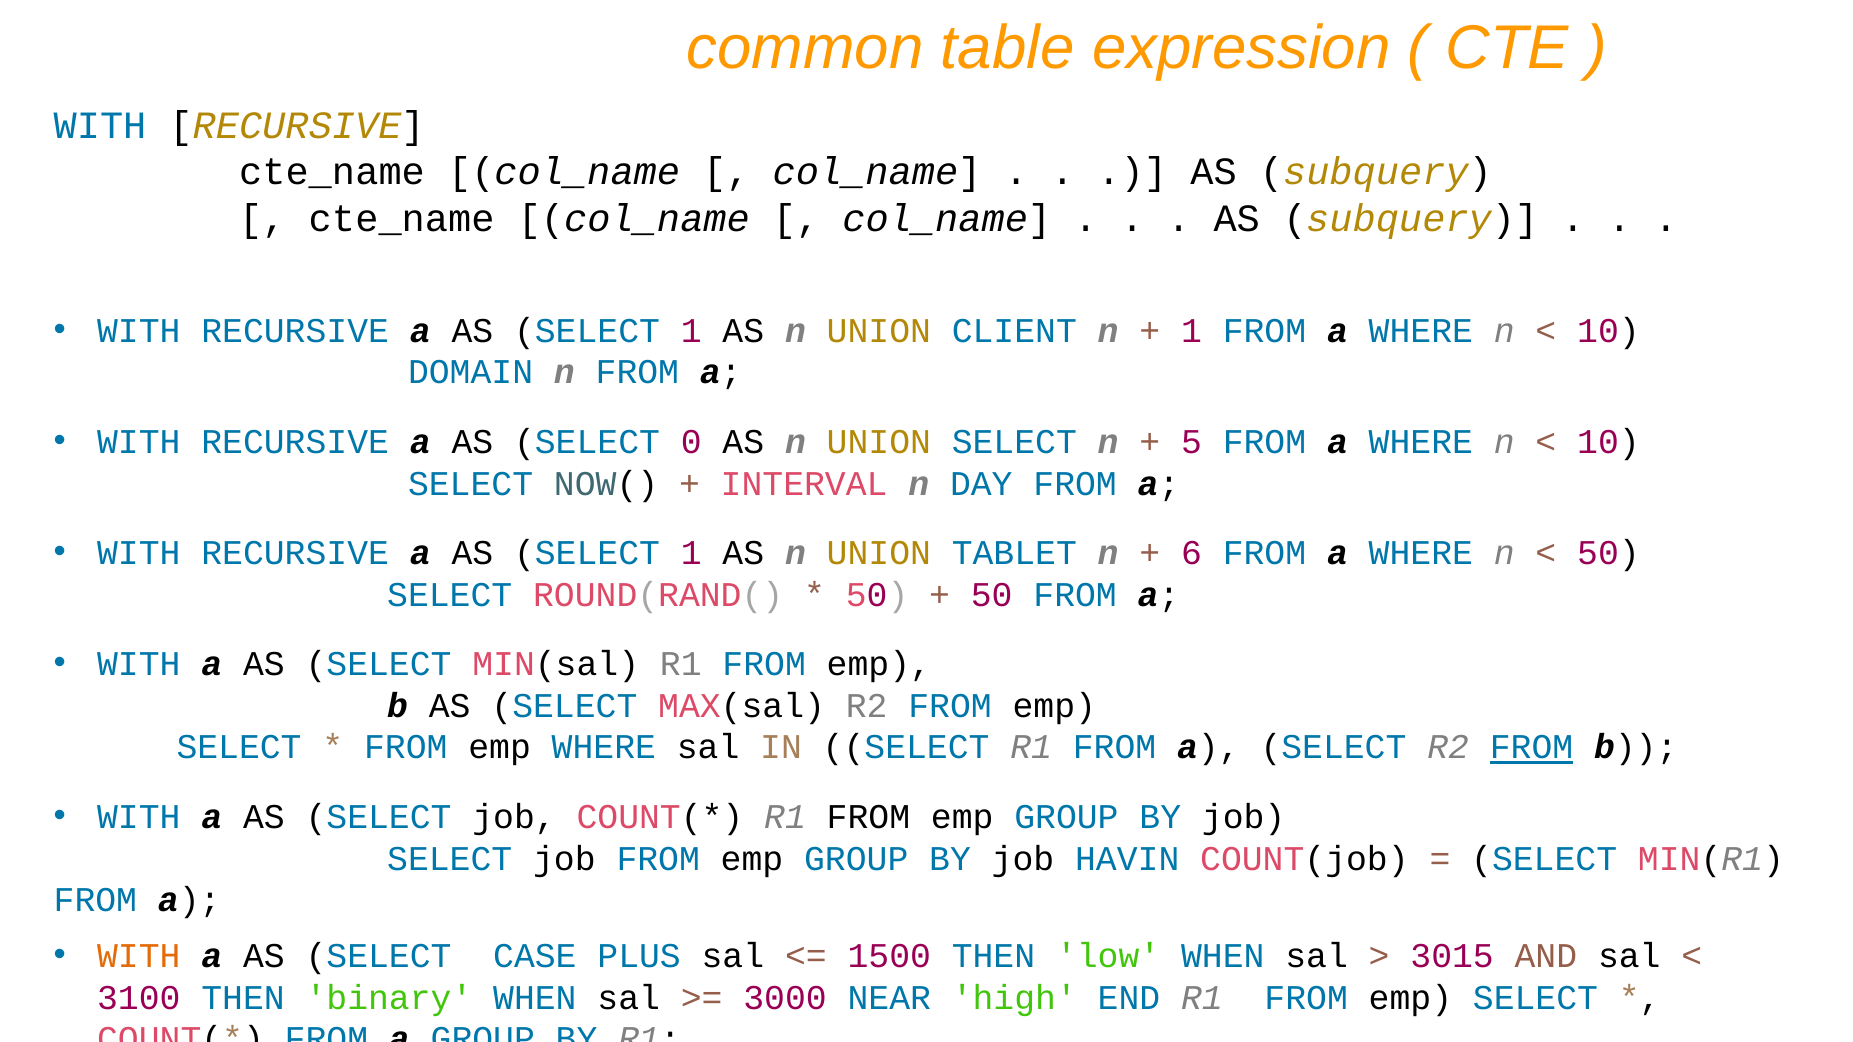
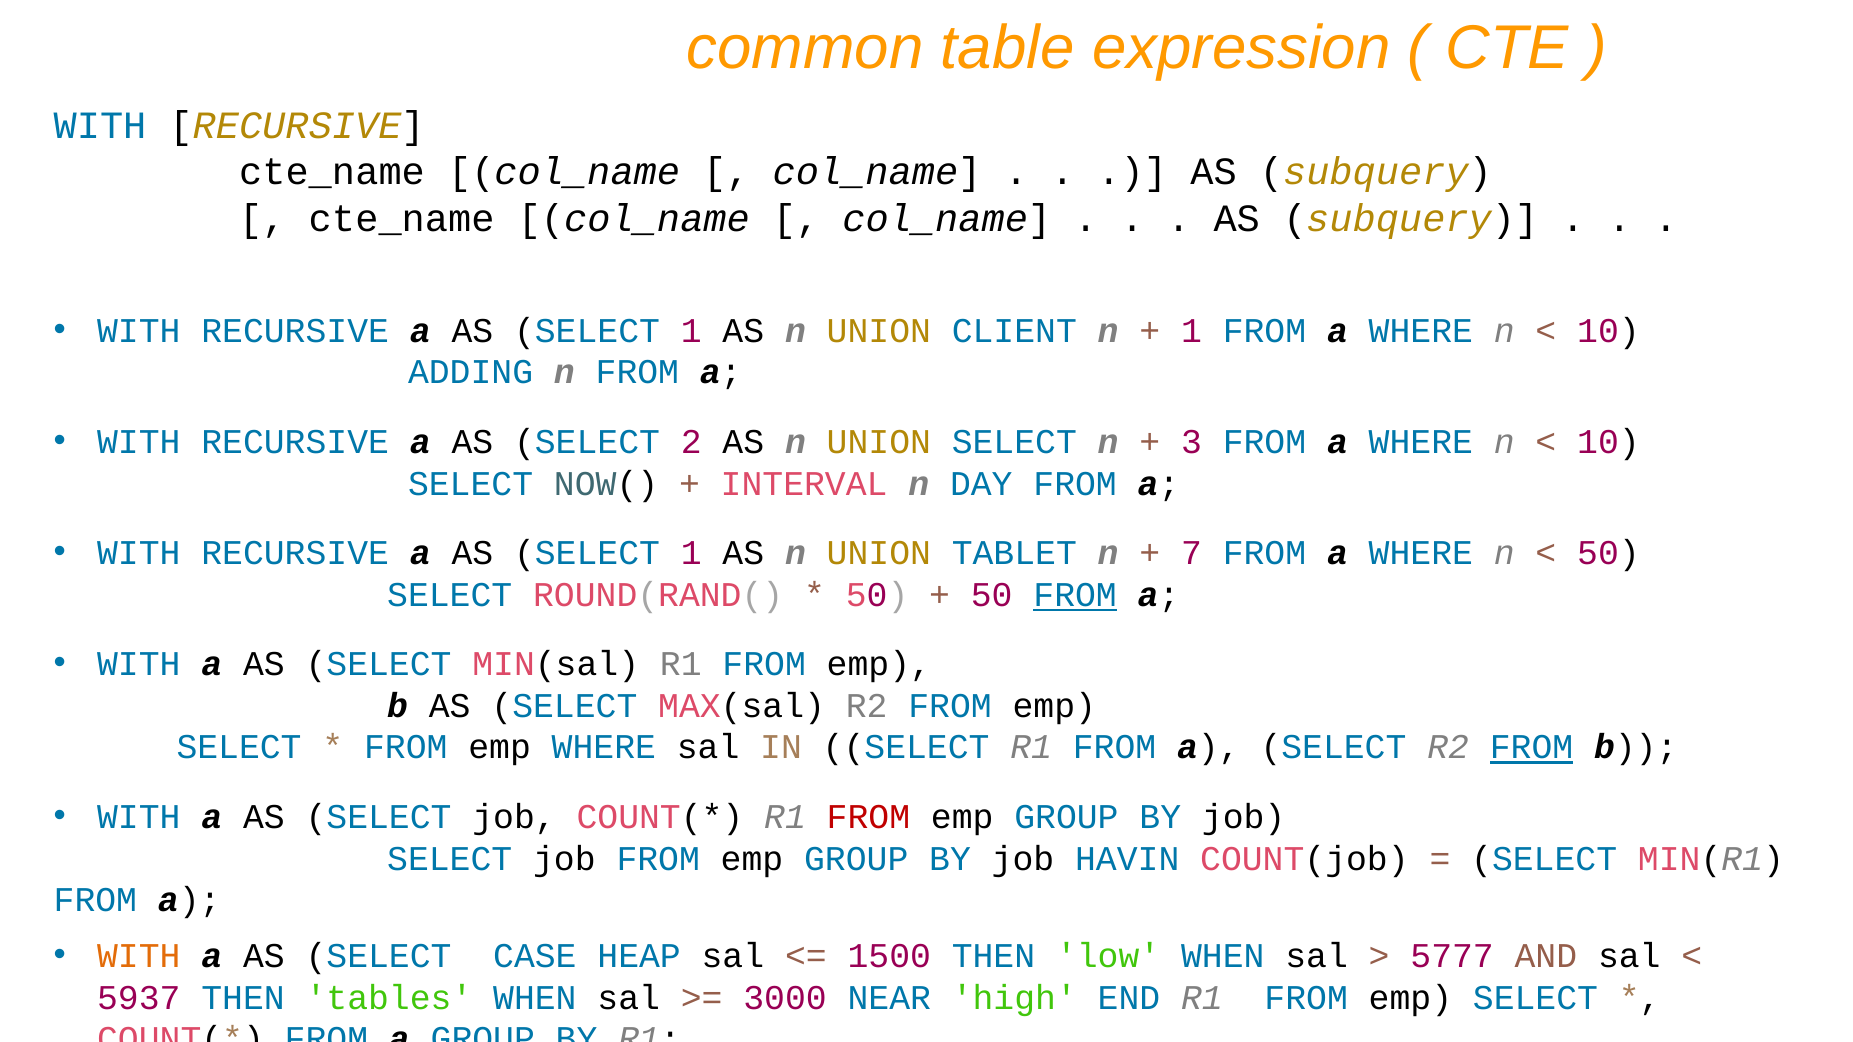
DOMAIN: DOMAIN -> ADDING
0: 0 -> 2
5: 5 -> 3
6: 6 -> 7
FROM at (1075, 595) underline: none -> present
FROM at (868, 817) colour: black -> red
PLUS: PLUS -> HEAP
3015: 3015 -> 5777
3100: 3100 -> 5937
binary: binary -> tables
